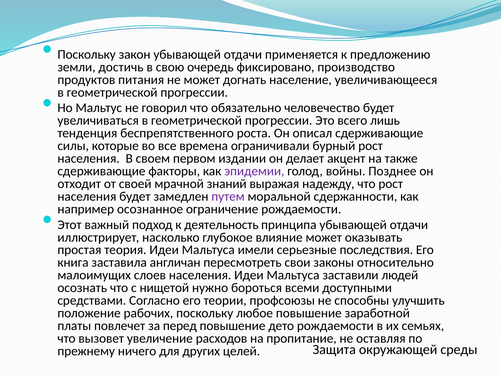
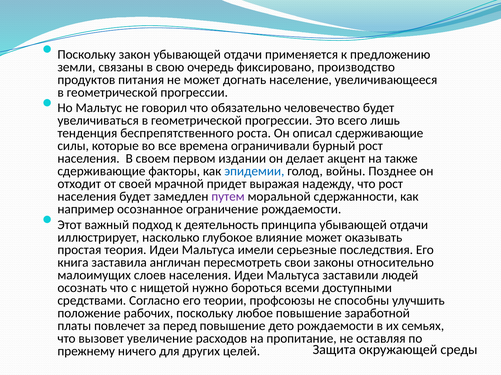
достичь: достичь -> связаны
эпидемии colour: purple -> blue
знаний: знаний -> придет
